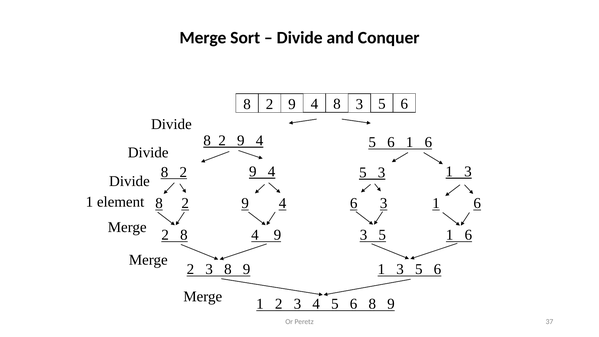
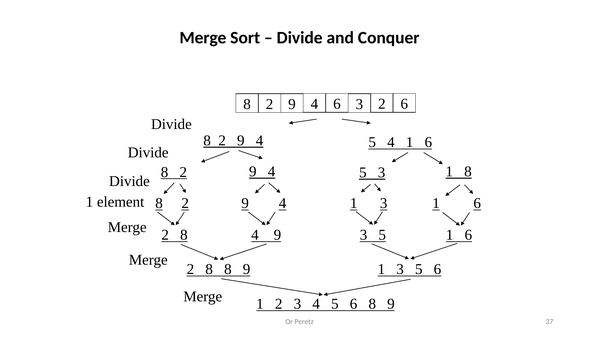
4 8: 8 -> 6
5 at (382, 104): 5 -> 2
9 4 5 6: 6 -> 4
2 1 3: 3 -> 8
9 4 6: 6 -> 1
3 at (209, 269): 3 -> 8
